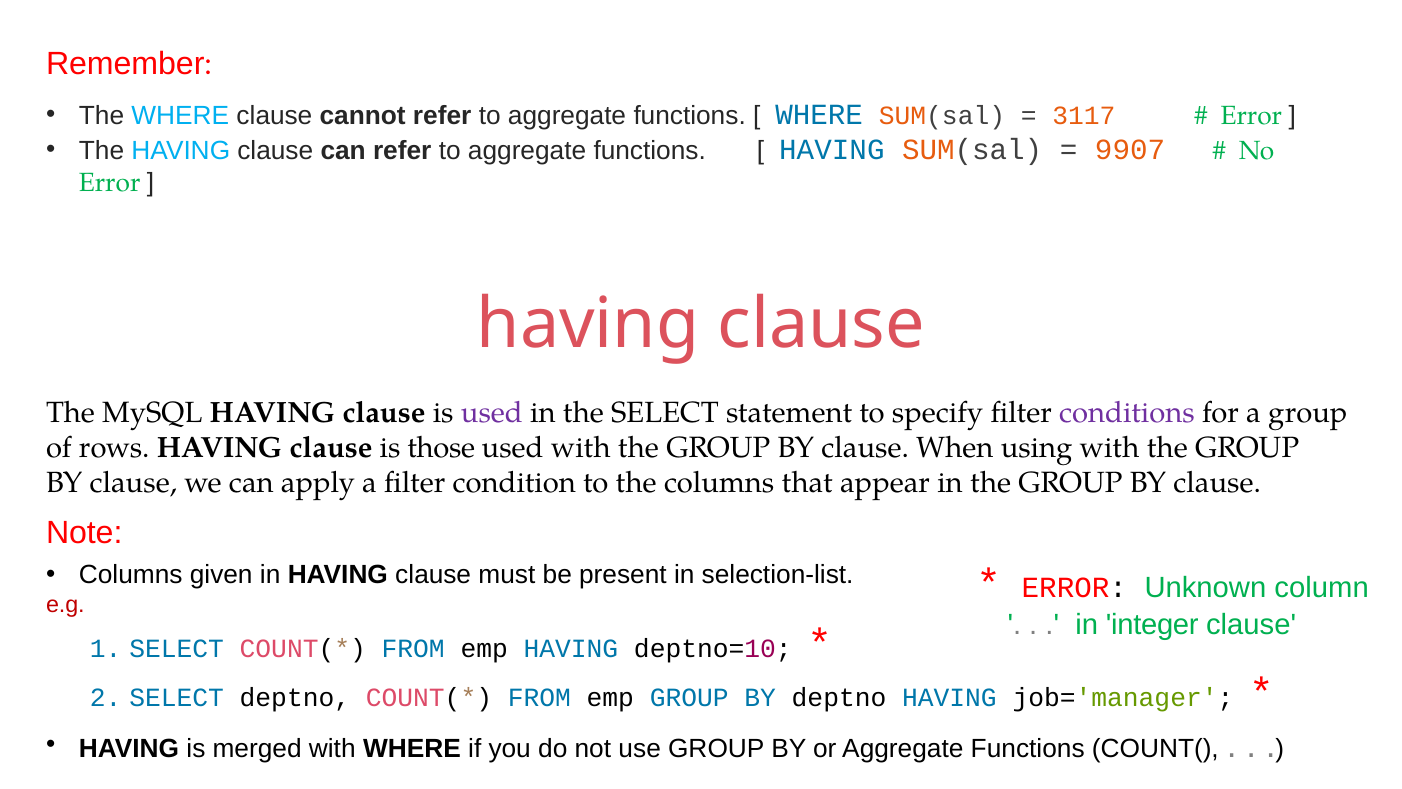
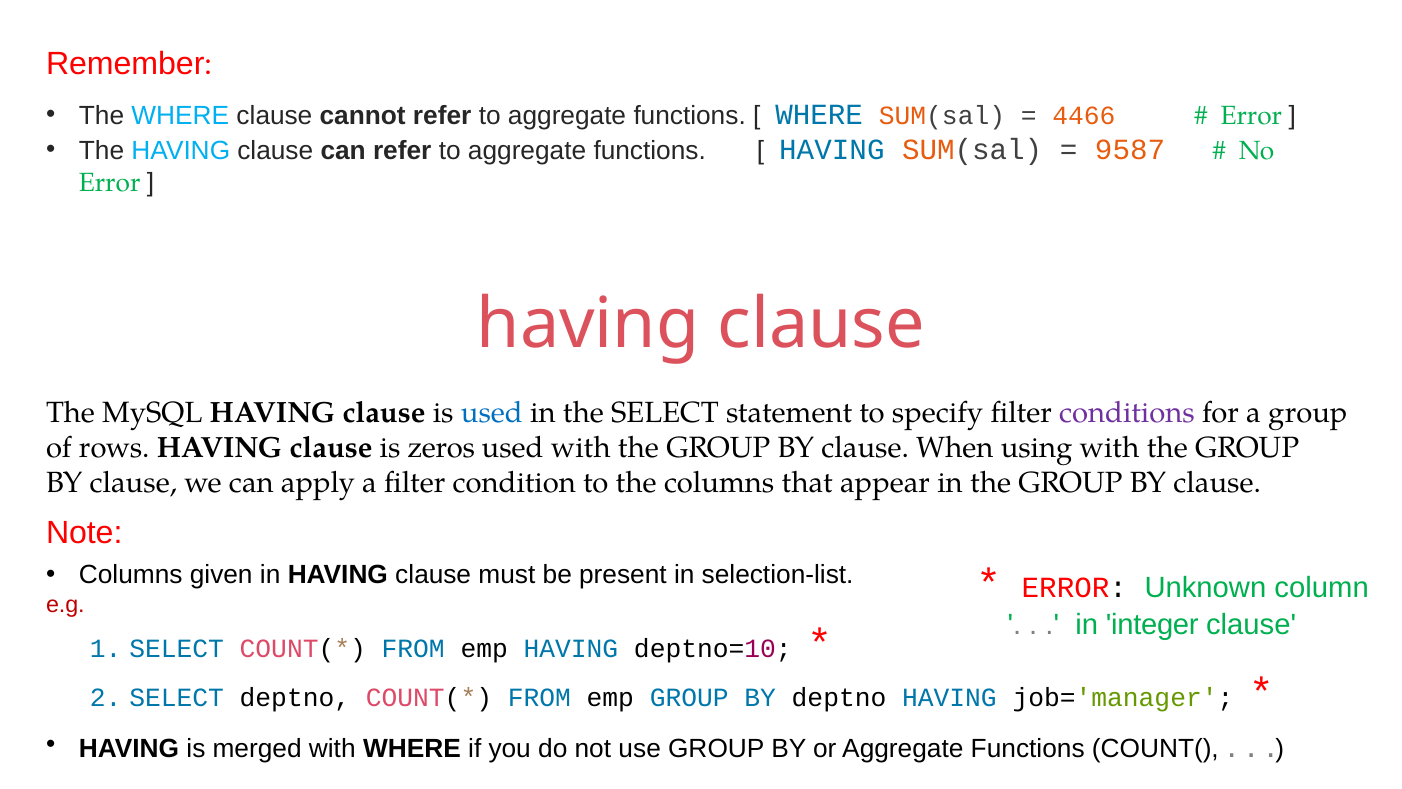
3117: 3117 -> 4466
9907: 9907 -> 9587
used at (492, 412) colour: purple -> blue
those: those -> zeros
